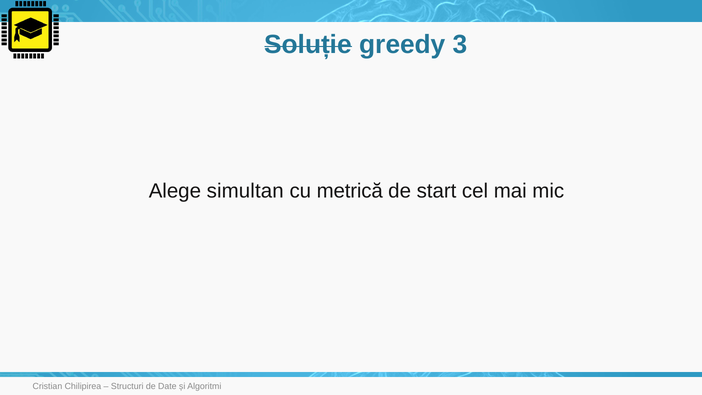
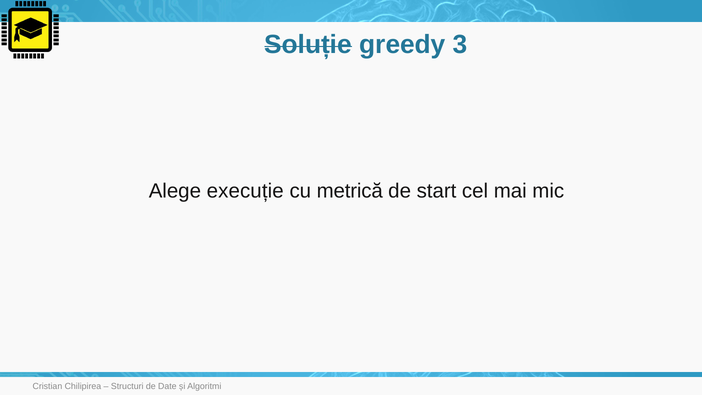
simultan: simultan -> execuție
